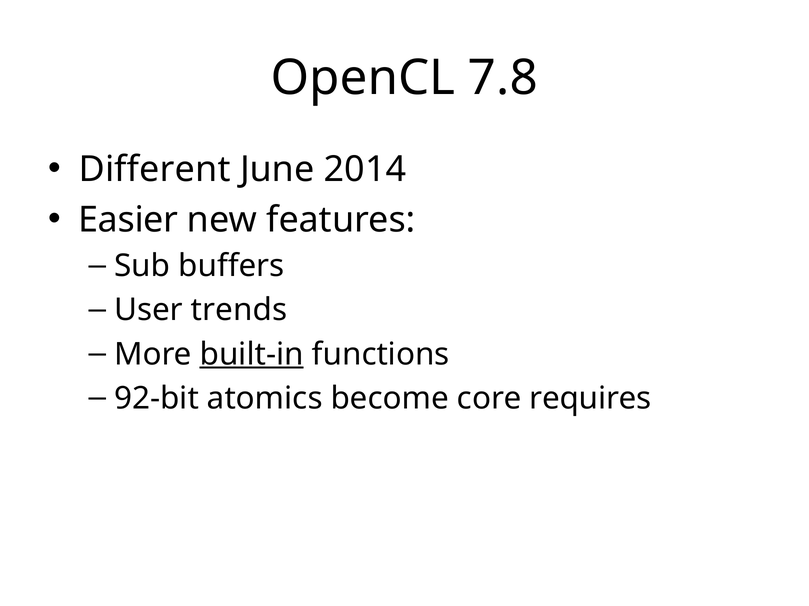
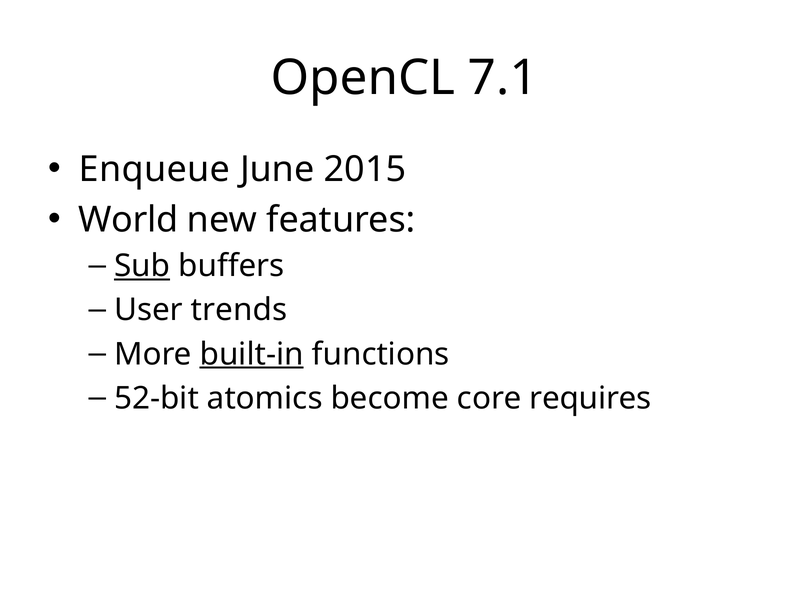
7.8: 7.8 -> 7.1
Different: Different -> Enqueue
2014: 2014 -> 2015
Easier: Easier -> World
Sub underline: none -> present
92-bit: 92-bit -> 52-bit
